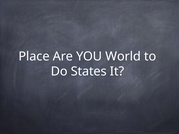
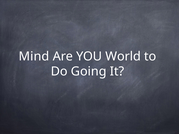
Place: Place -> Mind
States: States -> Going
